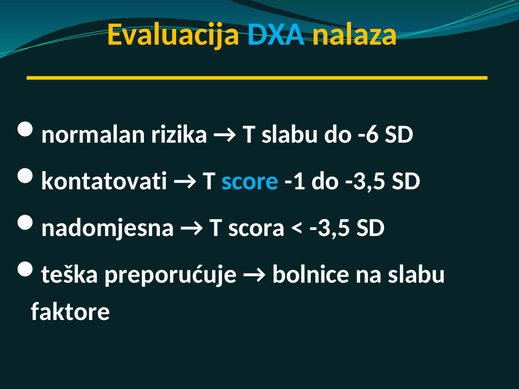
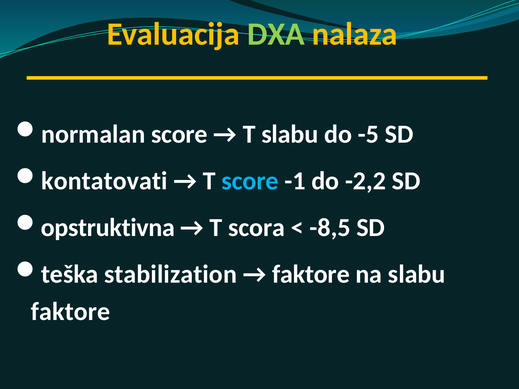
DXA colour: light blue -> light green
normalan rizika: rizika -> score
-6: -6 -> -5
do -3,5: -3,5 -> -2,2
nadomjesna: nadomjesna -> opstruktivna
-3,5 at (330, 228): -3,5 -> -8,5
preporućuje: preporućuje -> stabilization
bolnice at (311, 274): bolnice -> faktore
